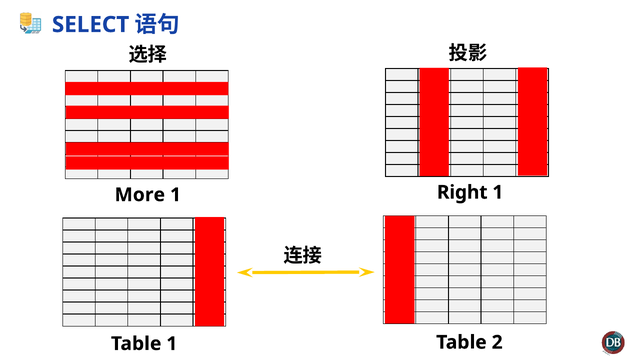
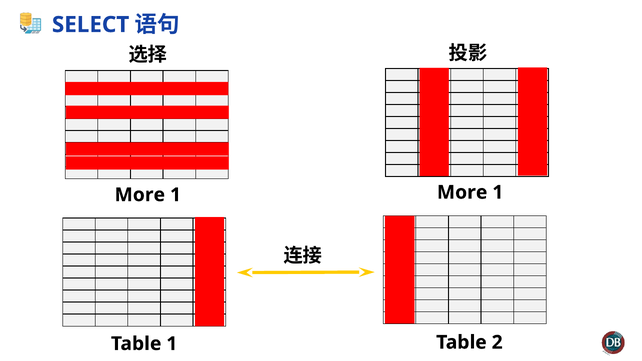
1 Right: Right -> More
